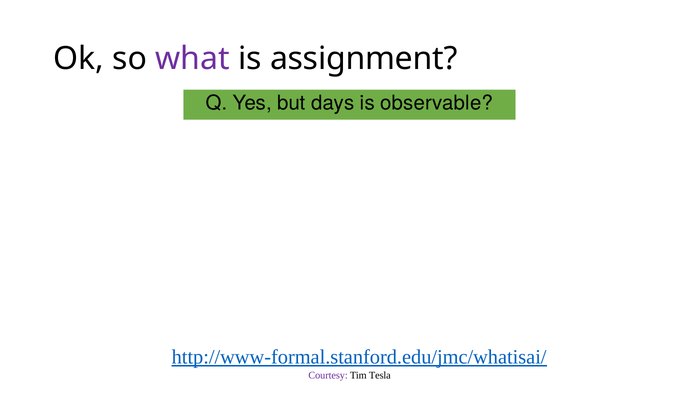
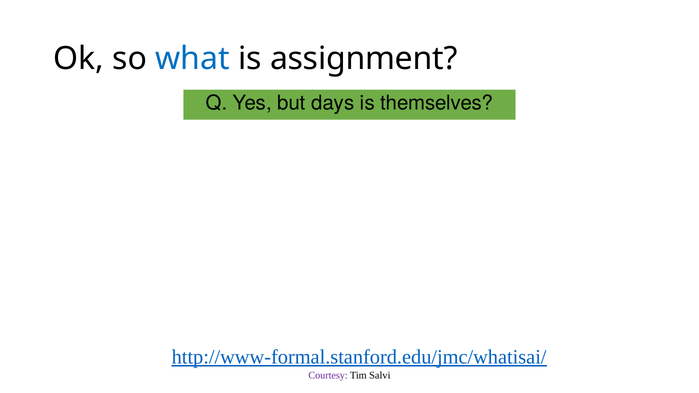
what colour: purple -> blue
observable: observable -> themselves
Tesla: Tesla -> Salvi
